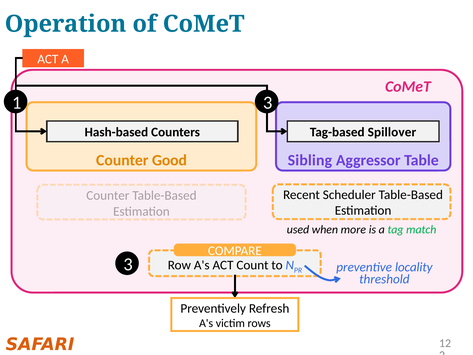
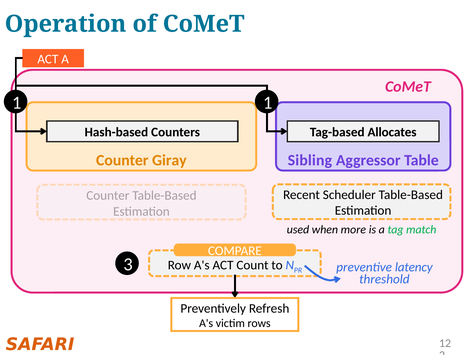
1 3: 3 -> 1
Spillover: Spillover -> Allocates
Good: Good -> Giray
locality: locality -> latency
